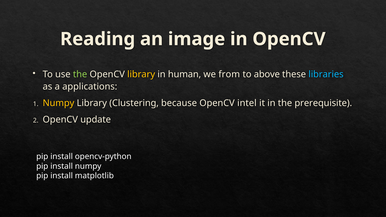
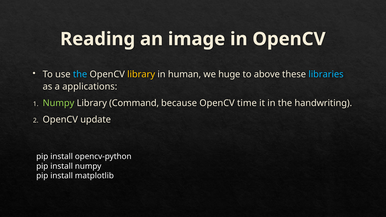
the at (80, 74) colour: light green -> light blue
from: from -> huge
Numpy at (59, 103) colour: yellow -> light green
Clustering: Clustering -> Command
intel: intel -> time
prerequisite: prerequisite -> handwriting
